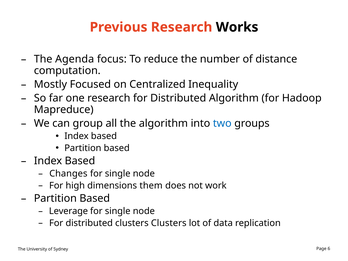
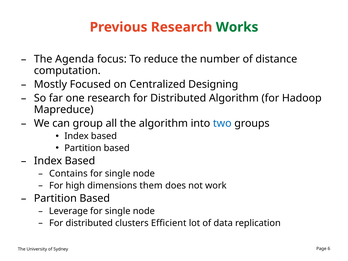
Works colour: black -> green
Inequality: Inequality -> Designing
Changes: Changes -> Contains
clusters Clusters: Clusters -> Efficient
